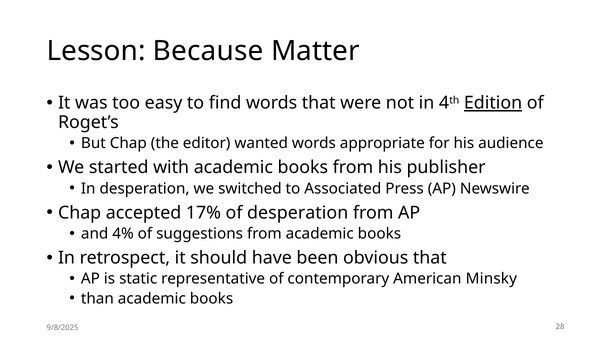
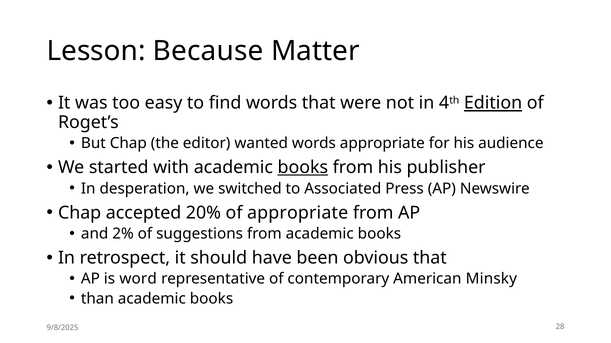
books at (303, 168) underline: none -> present
17%: 17% -> 20%
of desperation: desperation -> appropriate
4%: 4% -> 2%
static: static -> word
